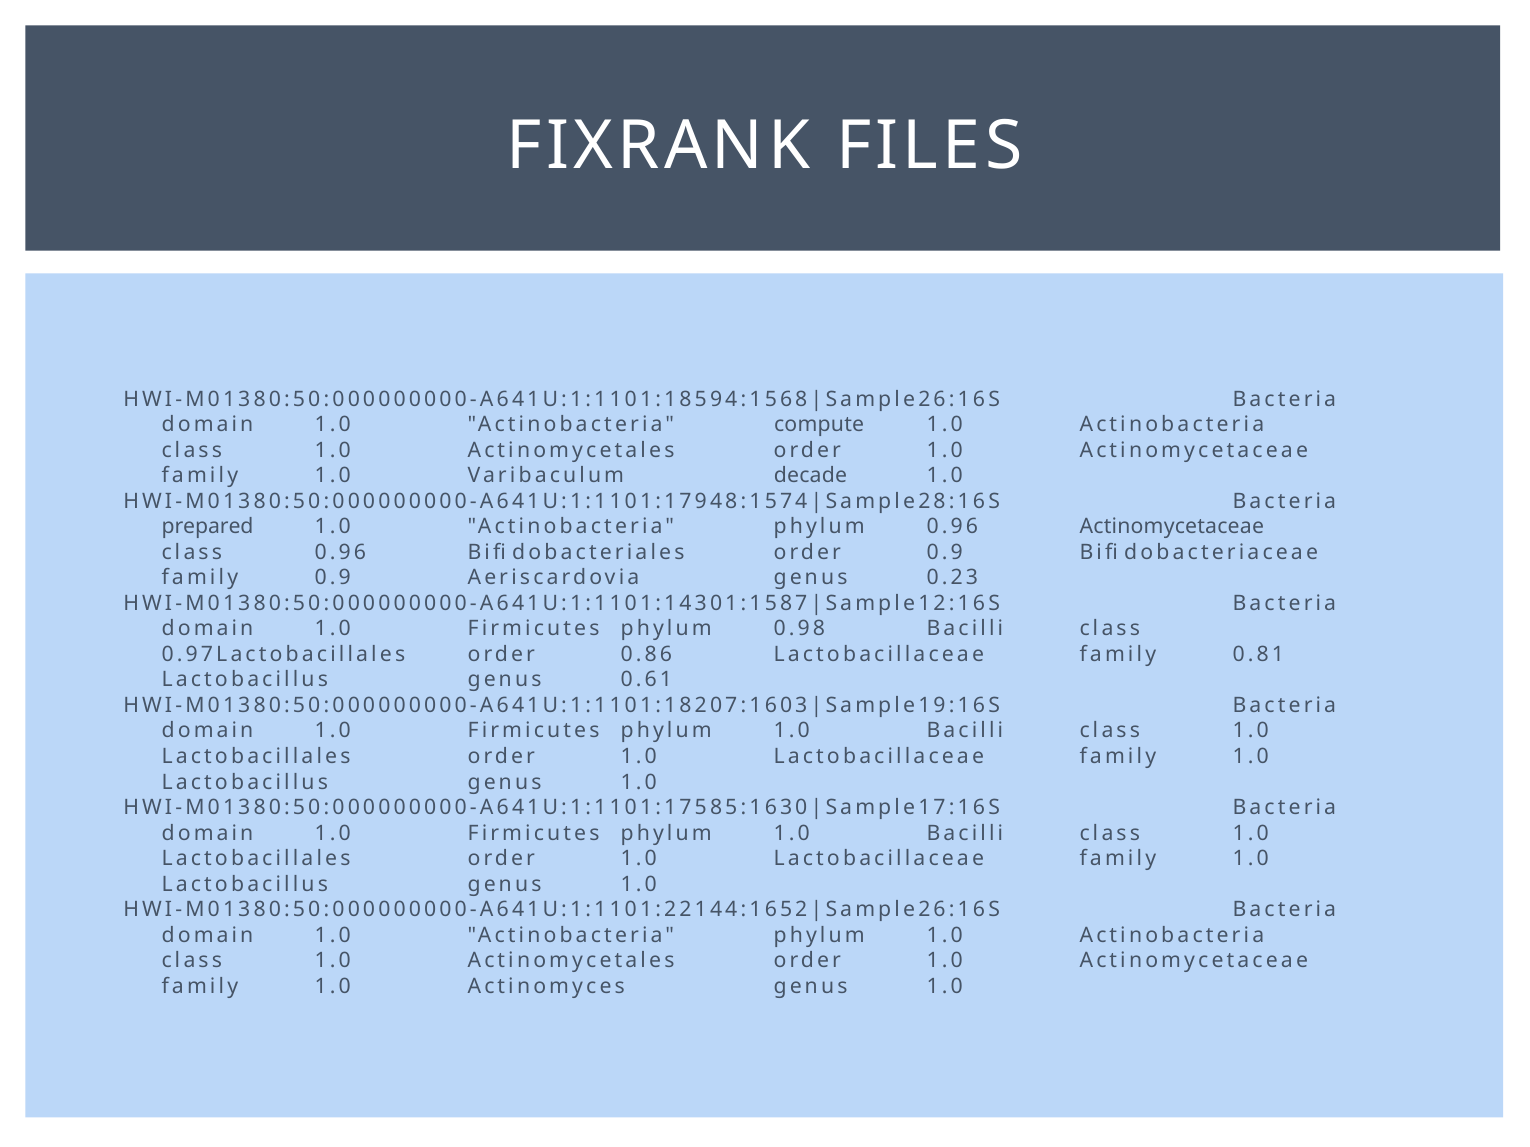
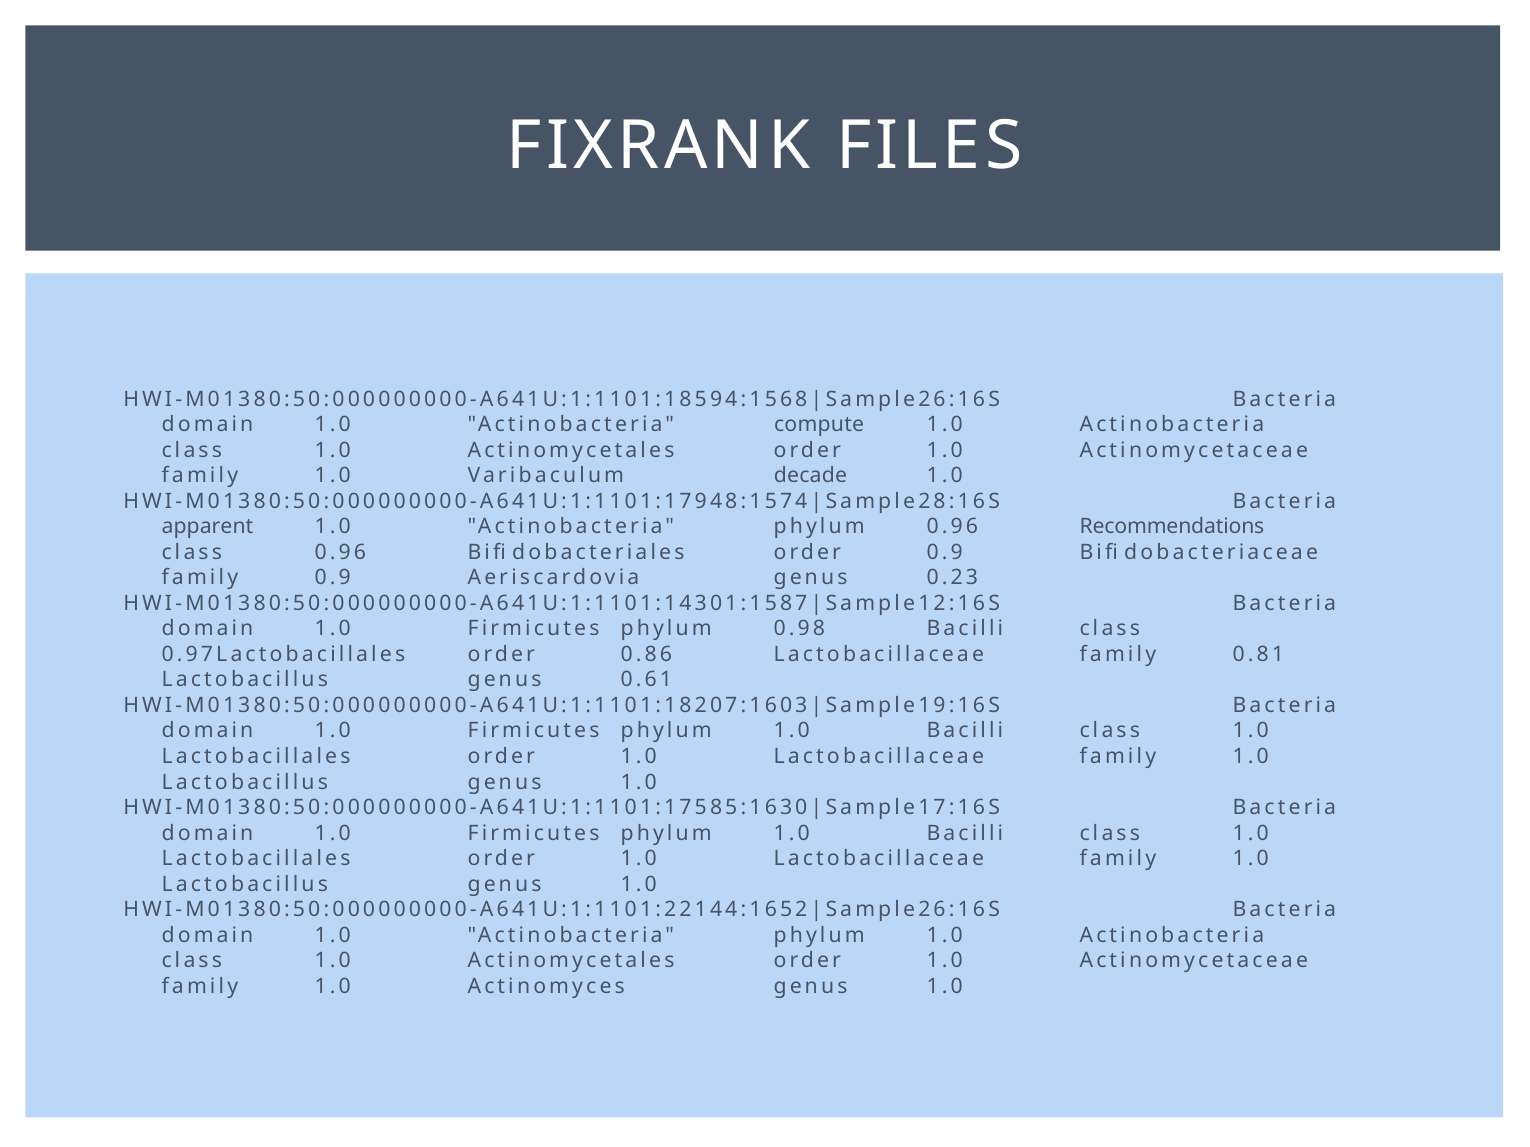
prepared: prepared -> apparent
0.96 Actinomycetaceae: Actinomycetaceae -> Recommendations
